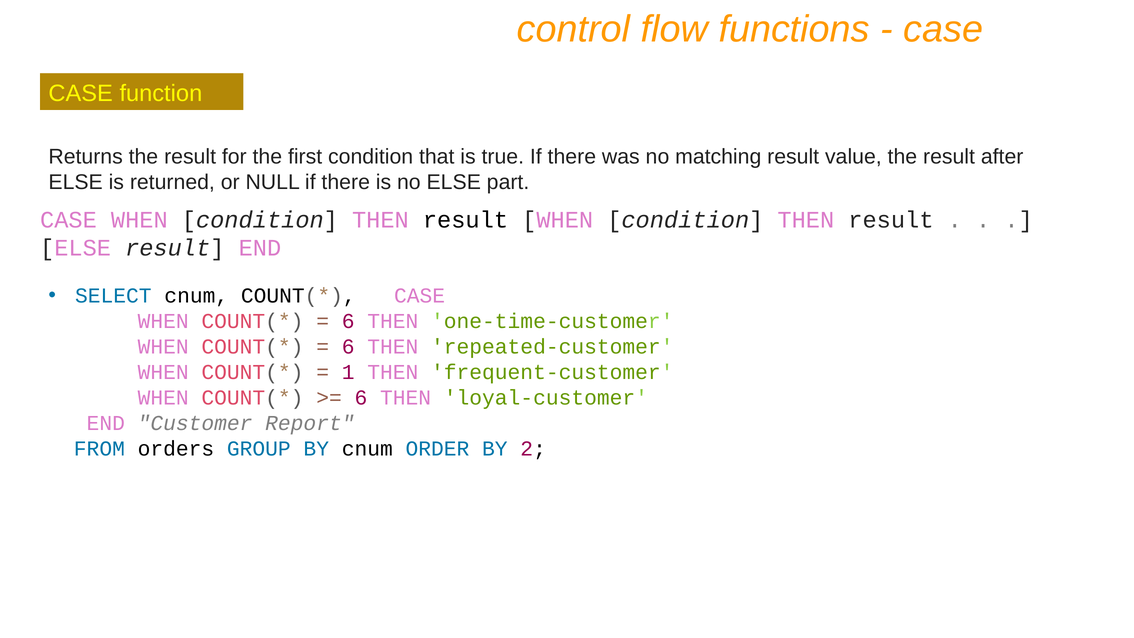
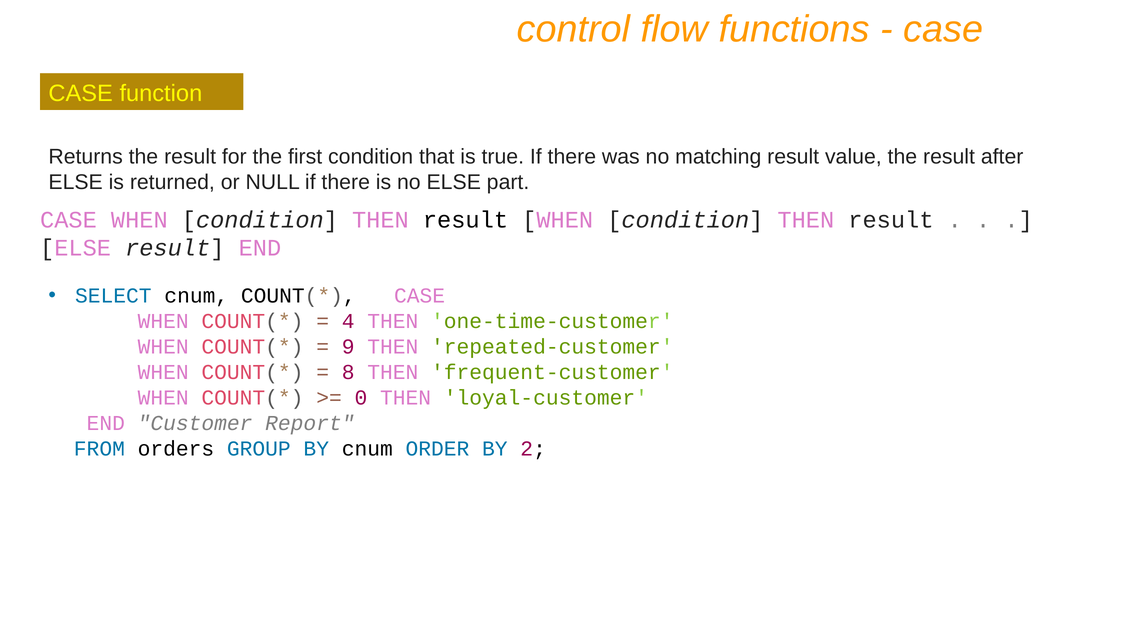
6 at (348, 321): 6 -> 4
6 at (348, 347): 6 -> 9
1: 1 -> 8
6 at (361, 398): 6 -> 0
